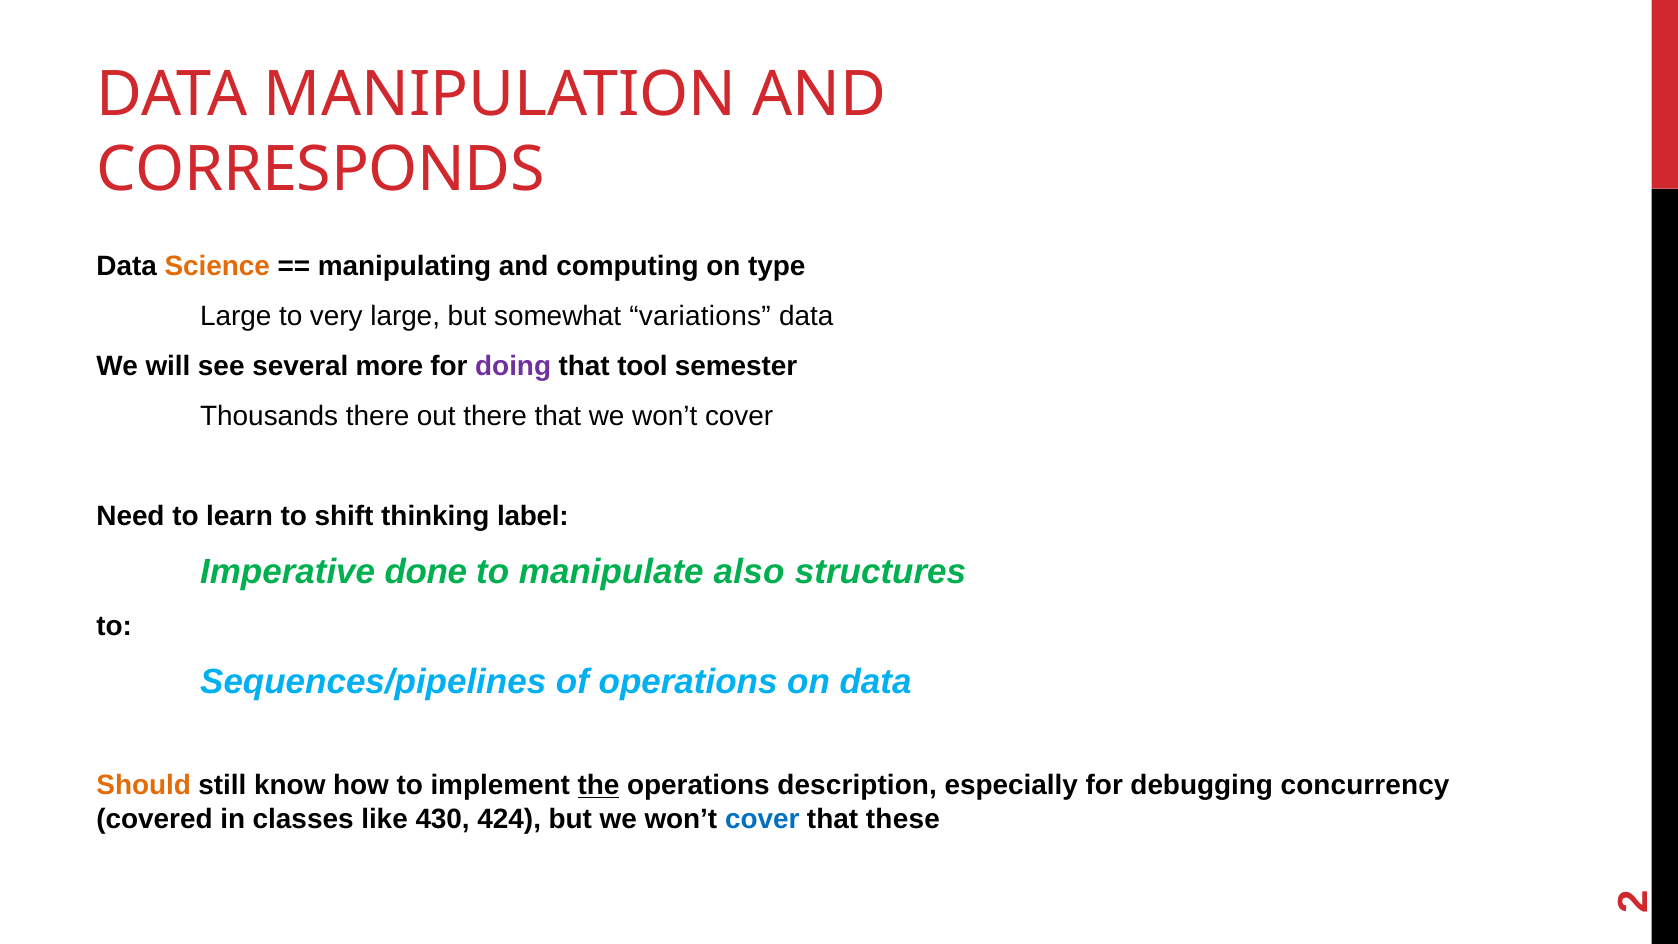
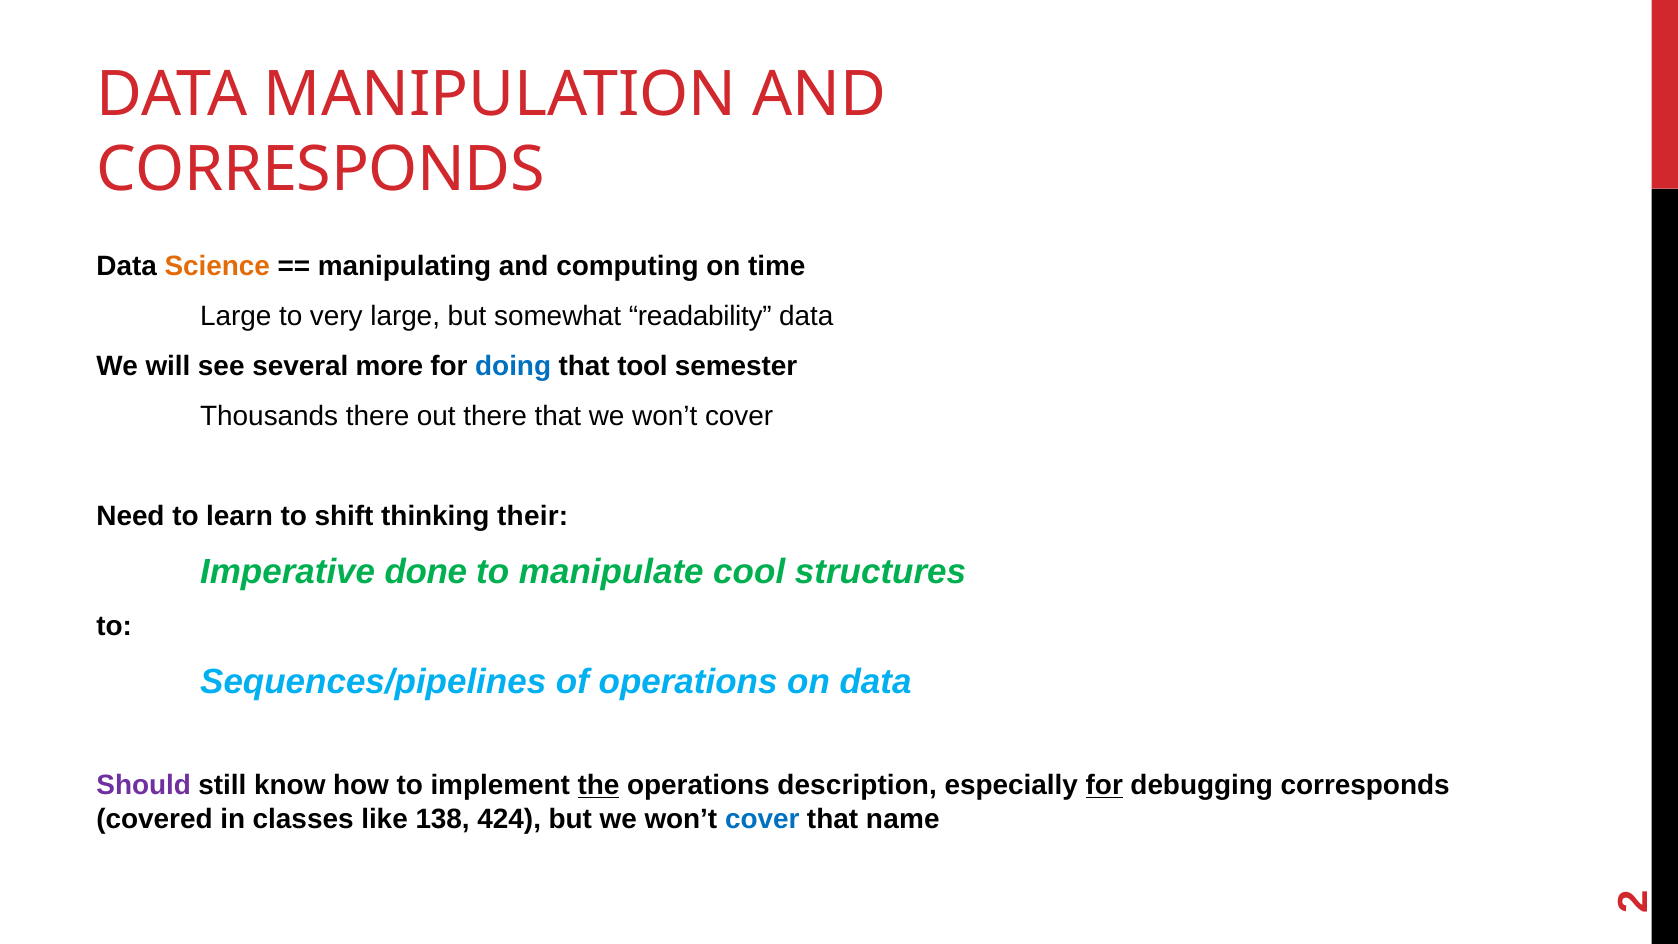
type: type -> time
variations: variations -> readability
doing colour: purple -> blue
label: label -> their
also: also -> cool
Should colour: orange -> purple
for at (1104, 785) underline: none -> present
debugging concurrency: concurrency -> corresponds
430: 430 -> 138
these: these -> name
